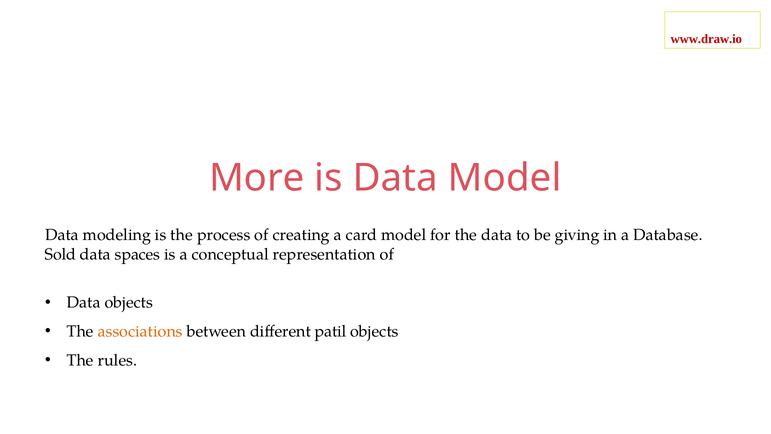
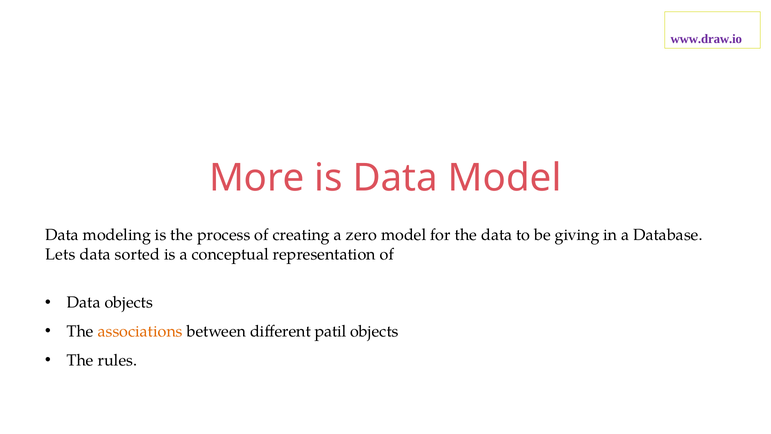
www.draw.io colour: red -> purple
card: card -> zero
Sold: Sold -> Lets
spaces: spaces -> sorted
